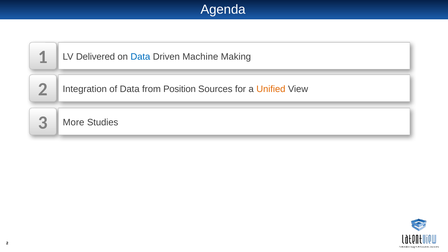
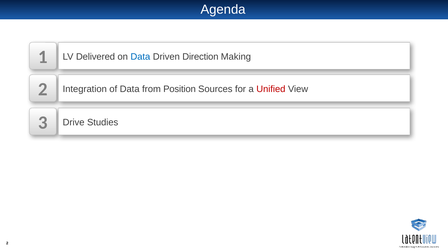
Machine: Machine -> Direction
Unified colour: orange -> red
More: More -> Drive
